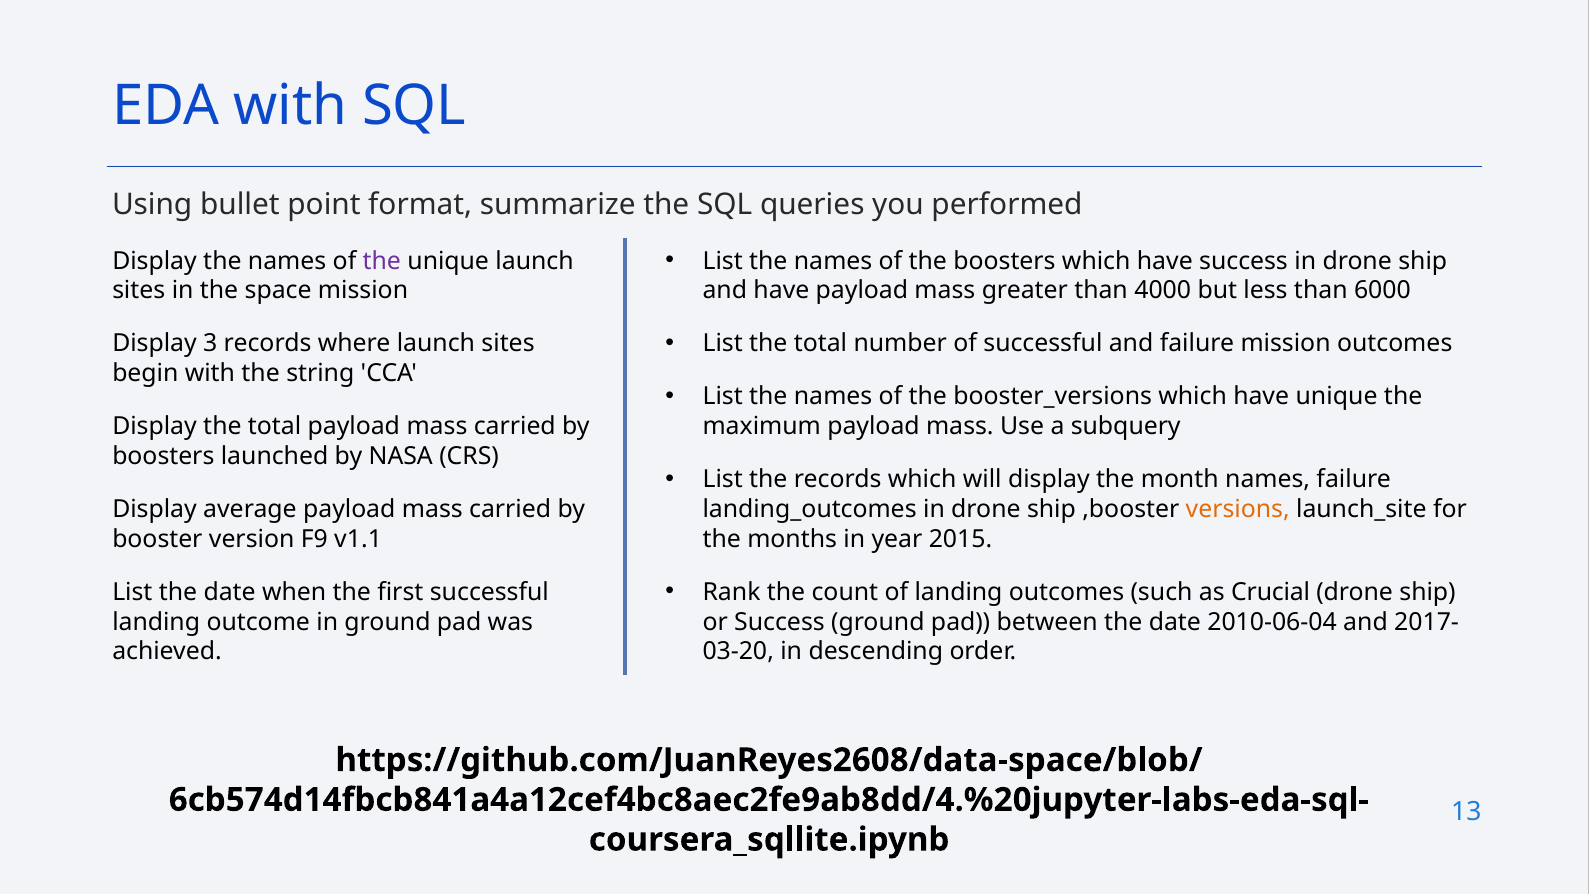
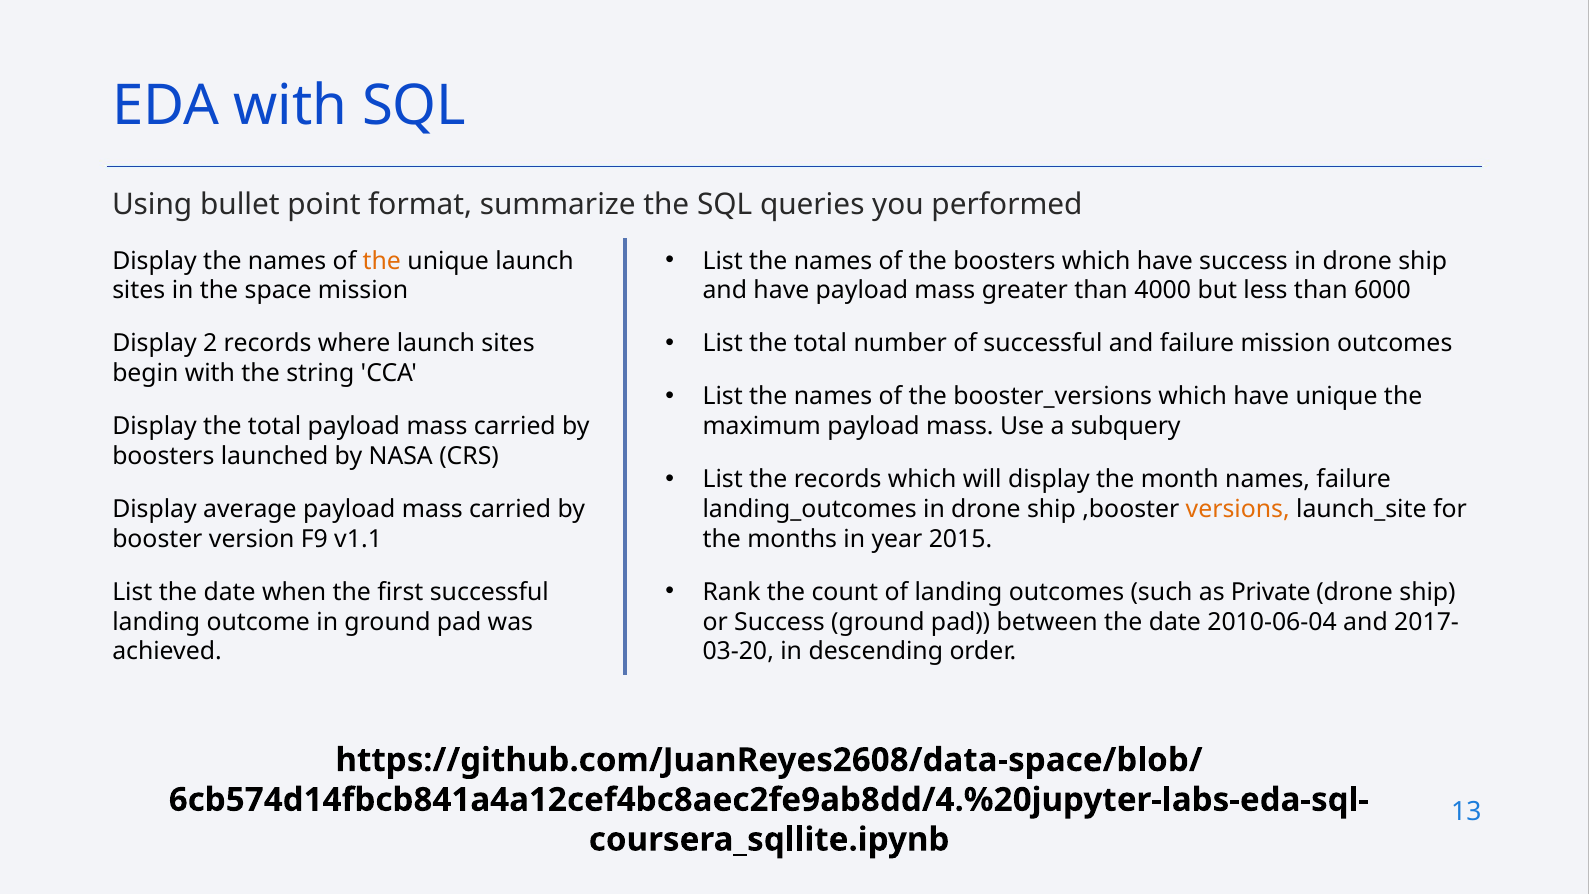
the at (382, 261) colour: purple -> orange
3: 3 -> 2
Crucial: Crucial -> Private
